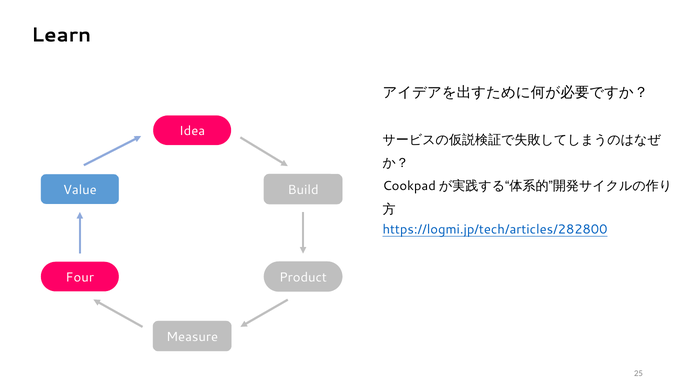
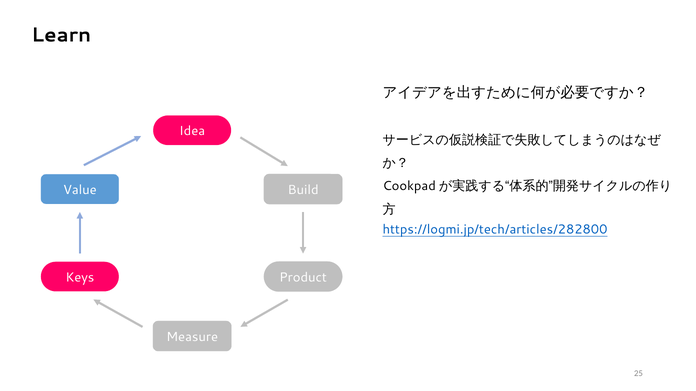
Four: Four -> Keys
